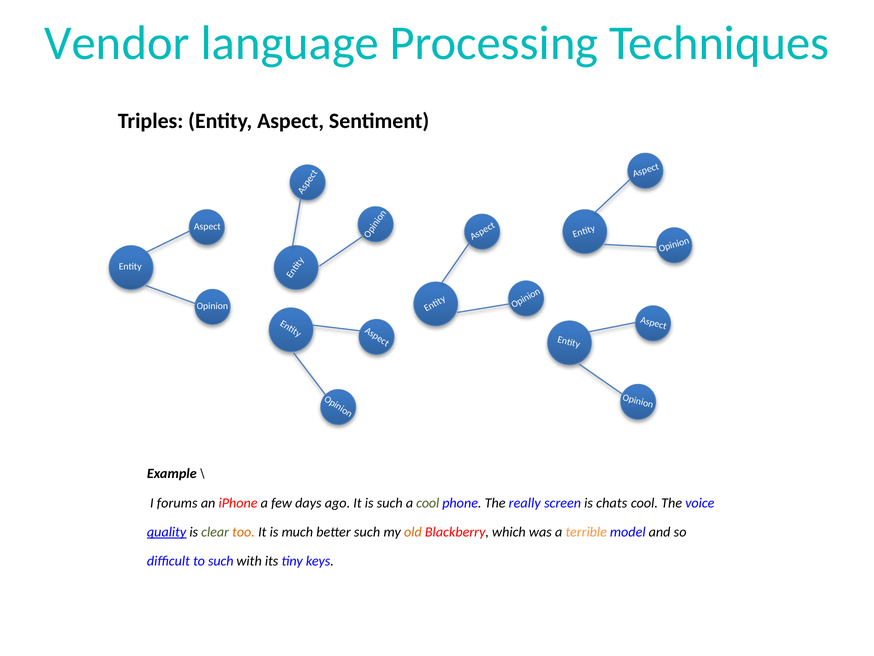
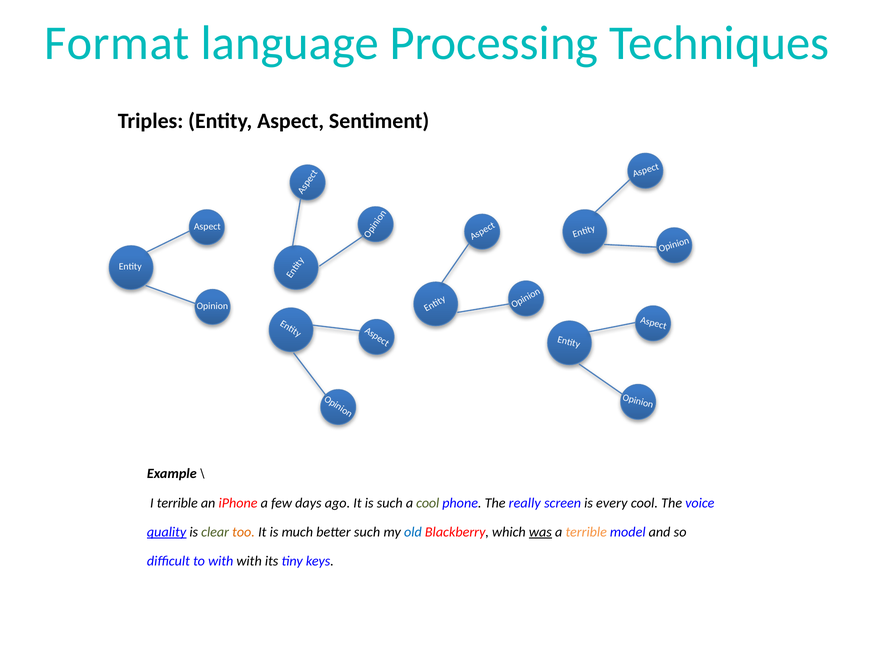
Vendor: Vendor -> Format
I forums: forums -> terrible
chats: chats -> every
old colour: orange -> blue
was underline: none -> present
to such: such -> with
